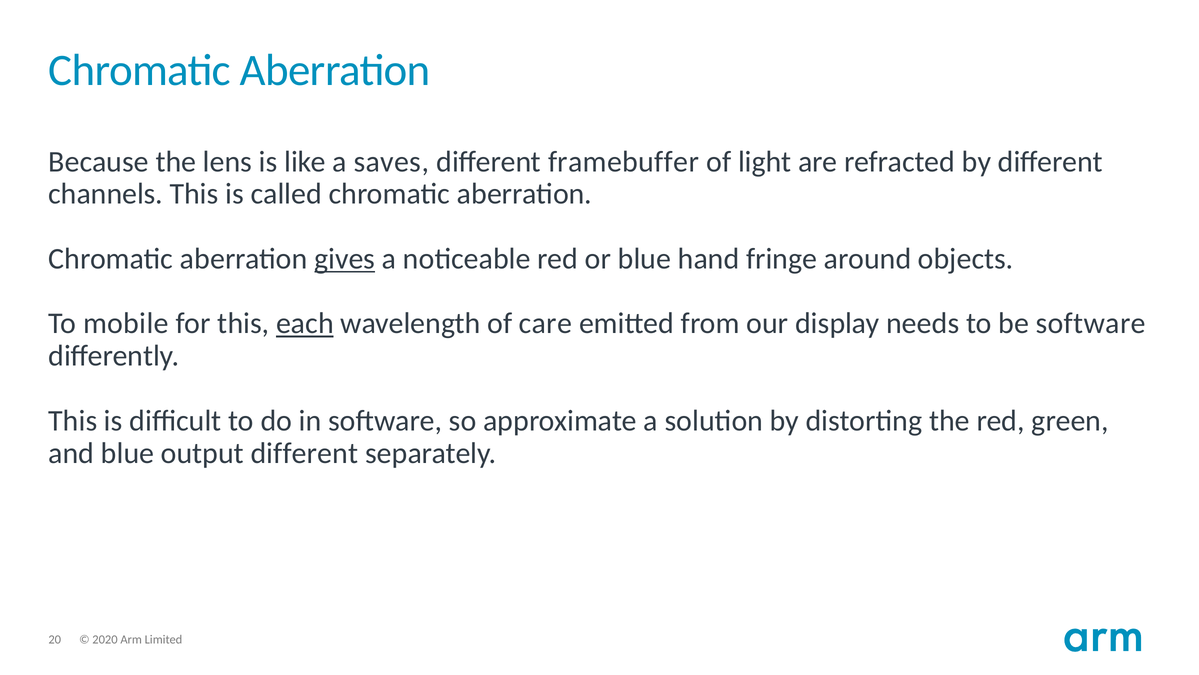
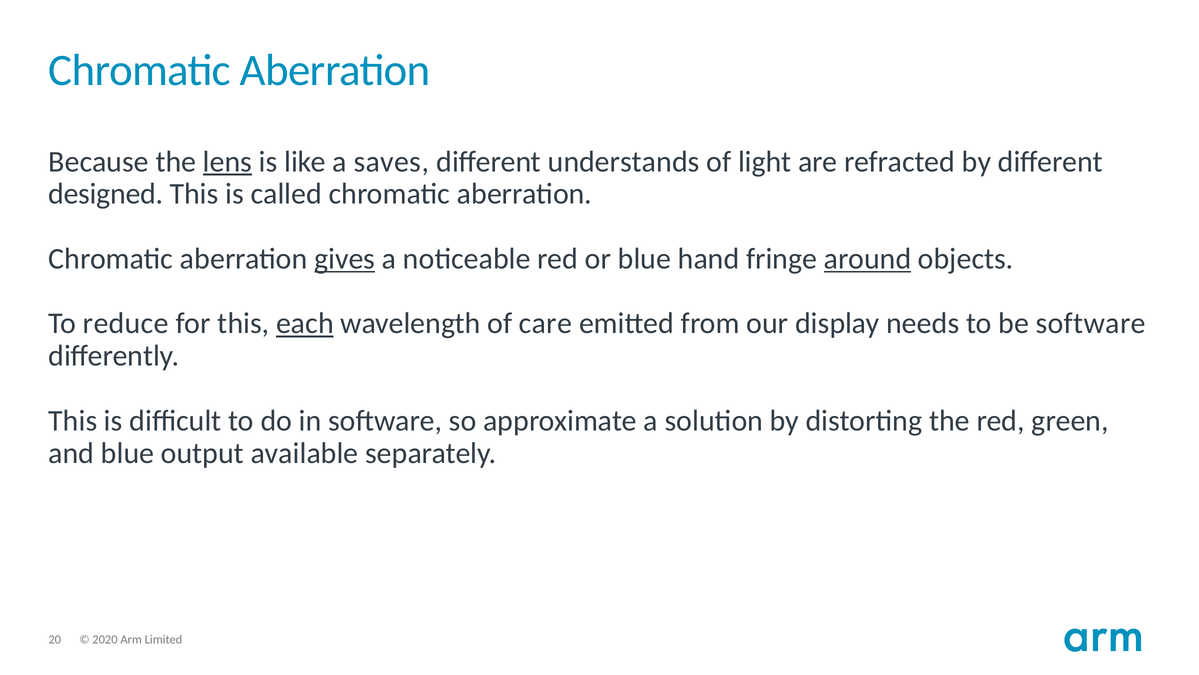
lens underline: none -> present
framebuffer: framebuffer -> understands
channels: channels -> designed
around underline: none -> present
mobile: mobile -> reduce
output different: different -> available
